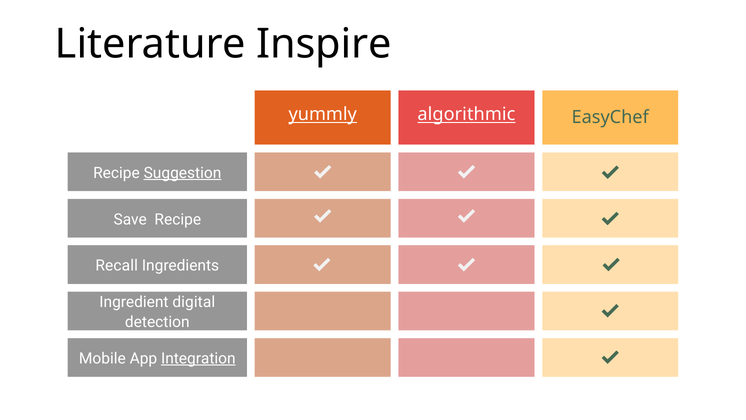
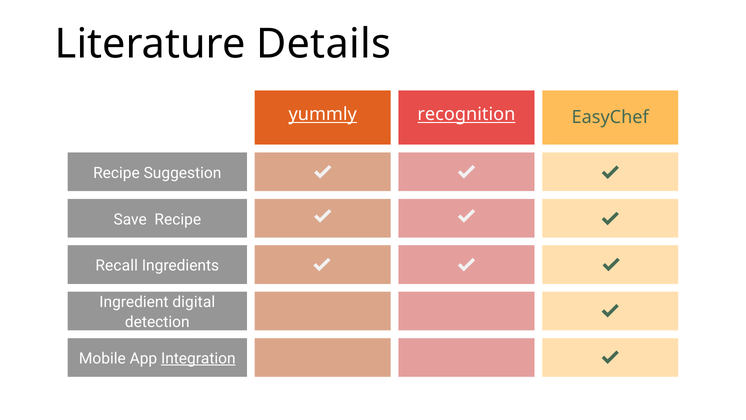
Inspire: Inspire -> Details
algorithmic: algorithmic -> recognition
Suggestion underline: present -> none
